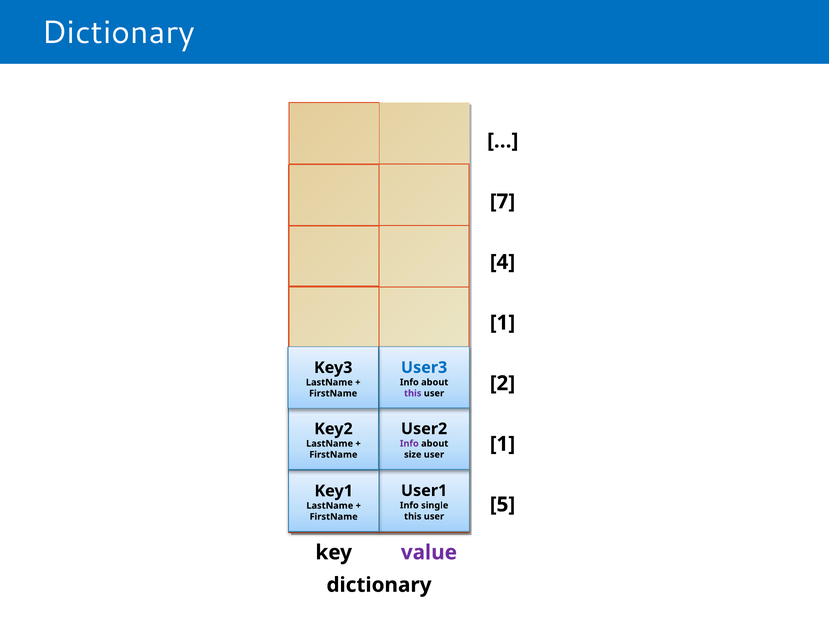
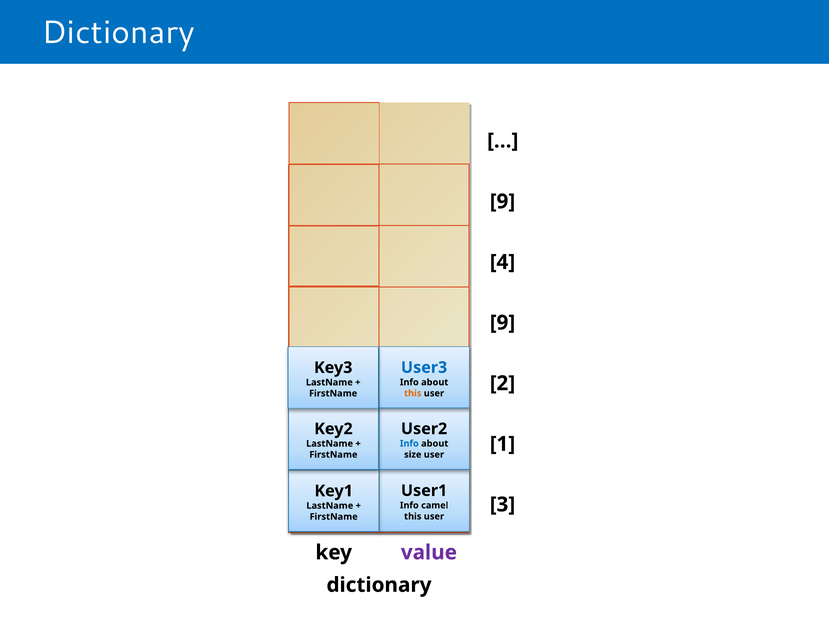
7 at (502, 201): 7 -> 9
1 at (502, 323): 1 -> 9
this at (413, 393) colour: purple -> orange
Info at (409, 443) colour: purple -> blue
5: 5 -> 3
single: single -> camel
